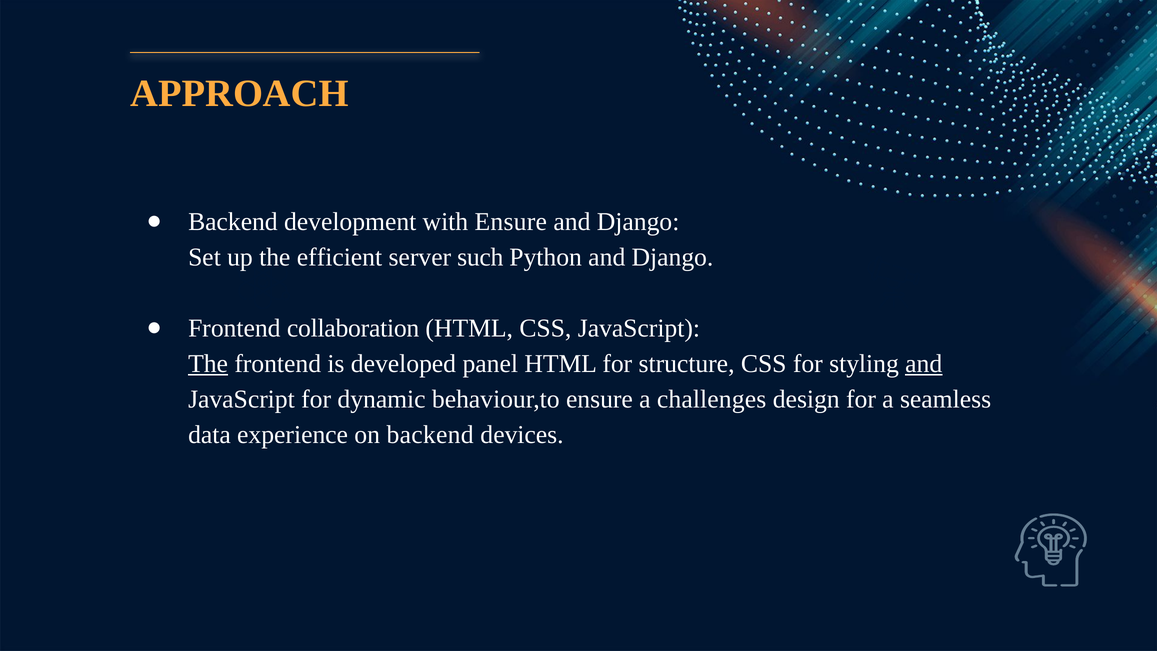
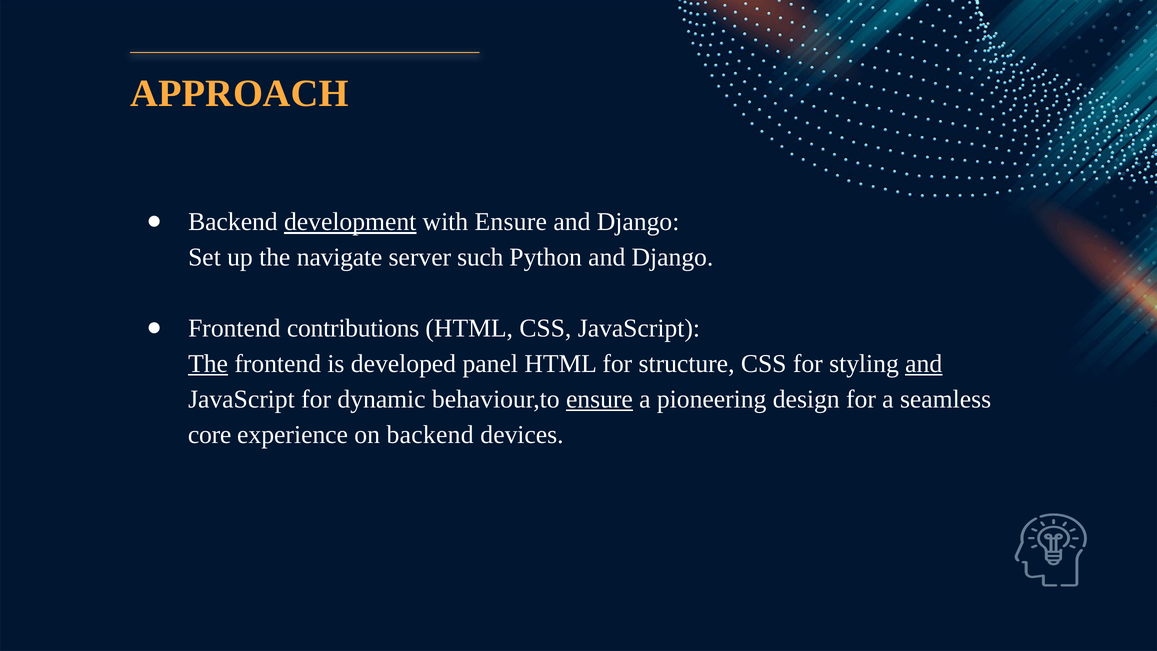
development underline: none -> present
efficient: efficient -> navigate
collaboration: collaboration -> contributions
ensure at (599, 399) underline: none -> present
challenges: challenges -> pioneering
data: data -> core
